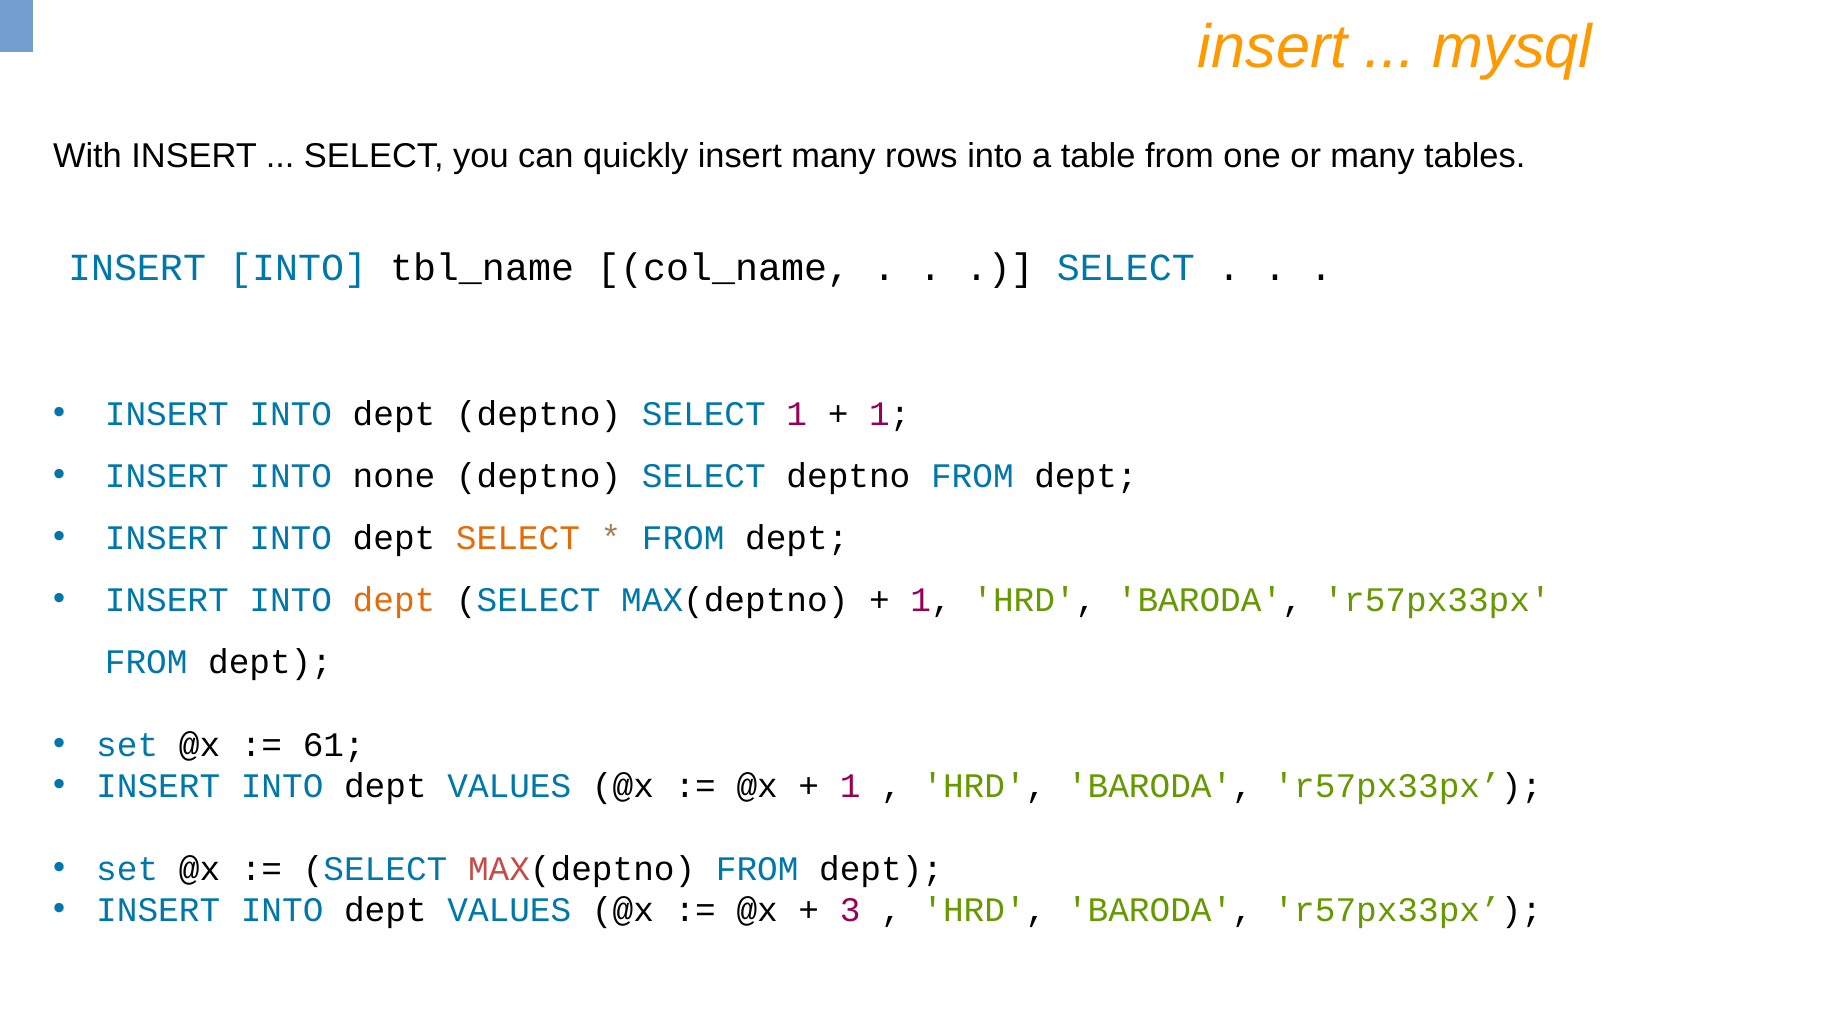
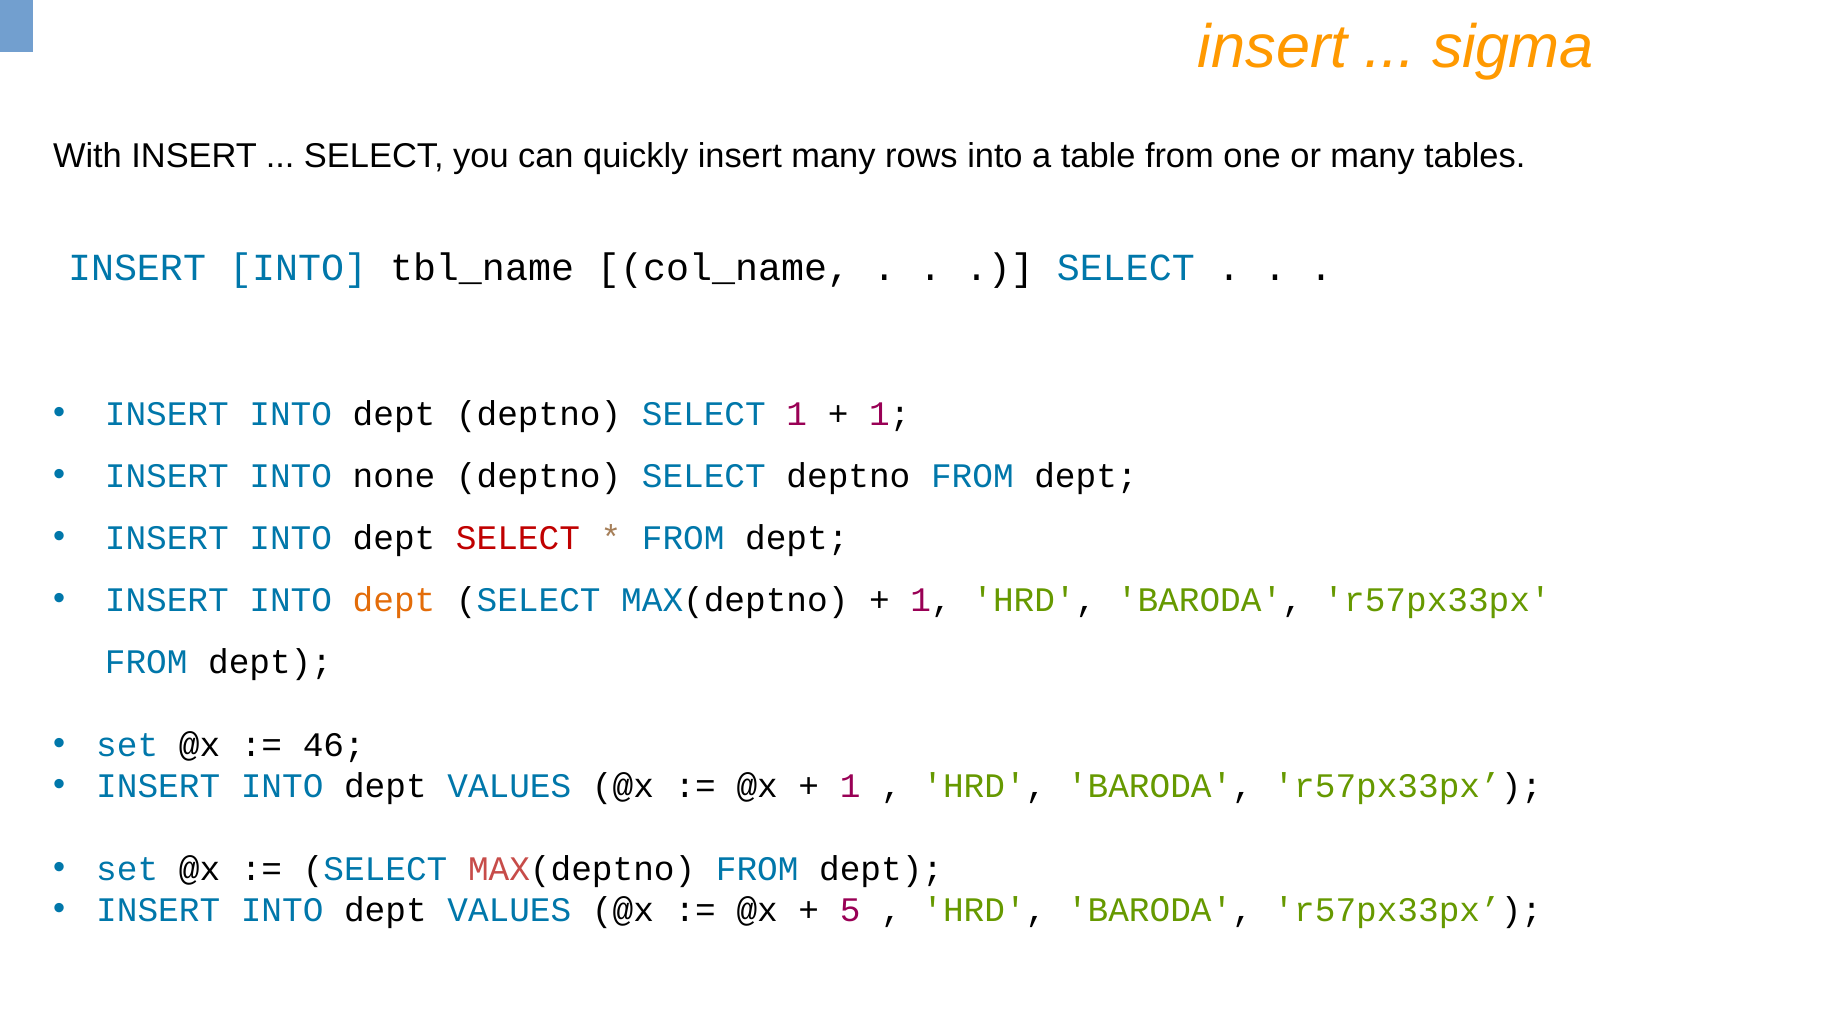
mysql: mysql -> sigma
SELECT at (518, 538) colour: orange -> red
61: 61 -> 46
3: 3 -> 5
